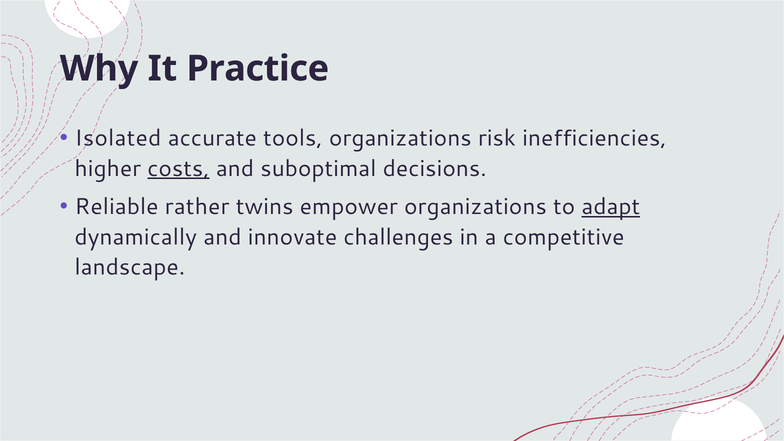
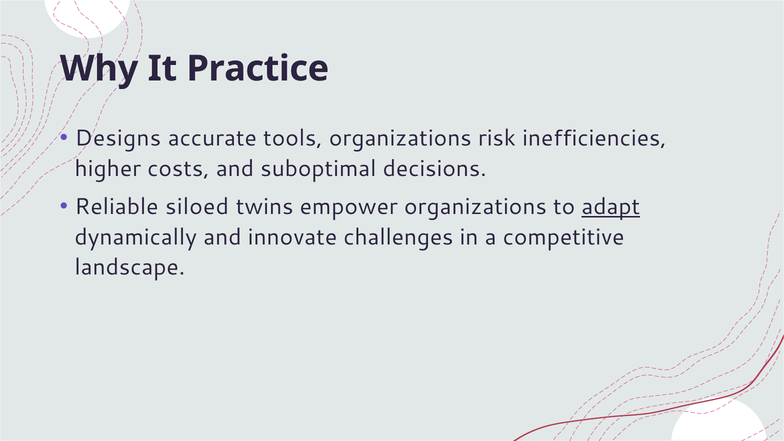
Isolated: Isolated -> Designs
costs underline: present -> none
rather: rather -> siloed
